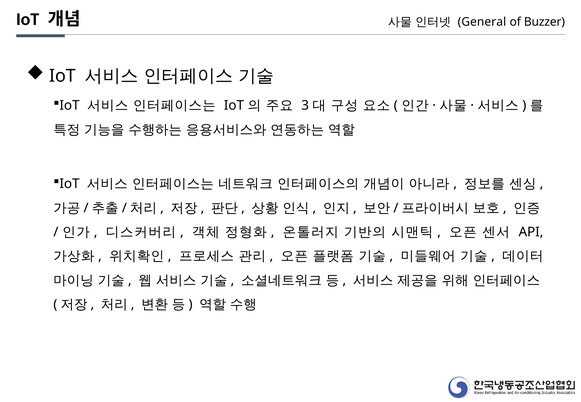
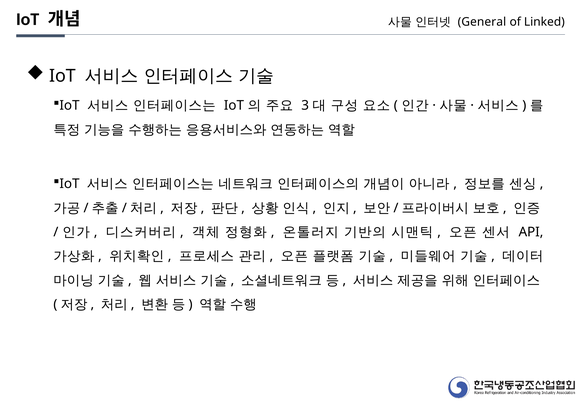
Buzzer: Buzzer -> Linked
